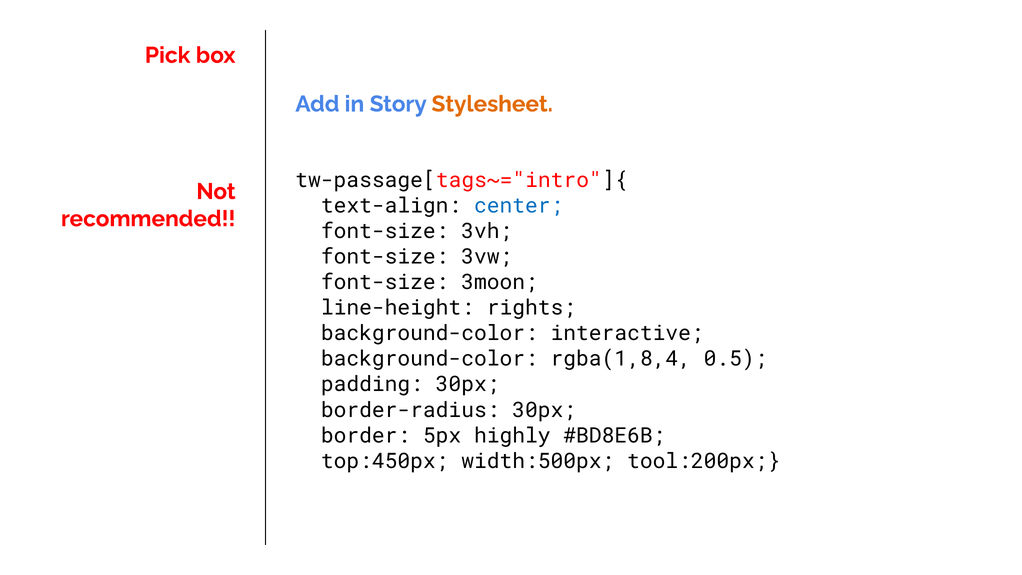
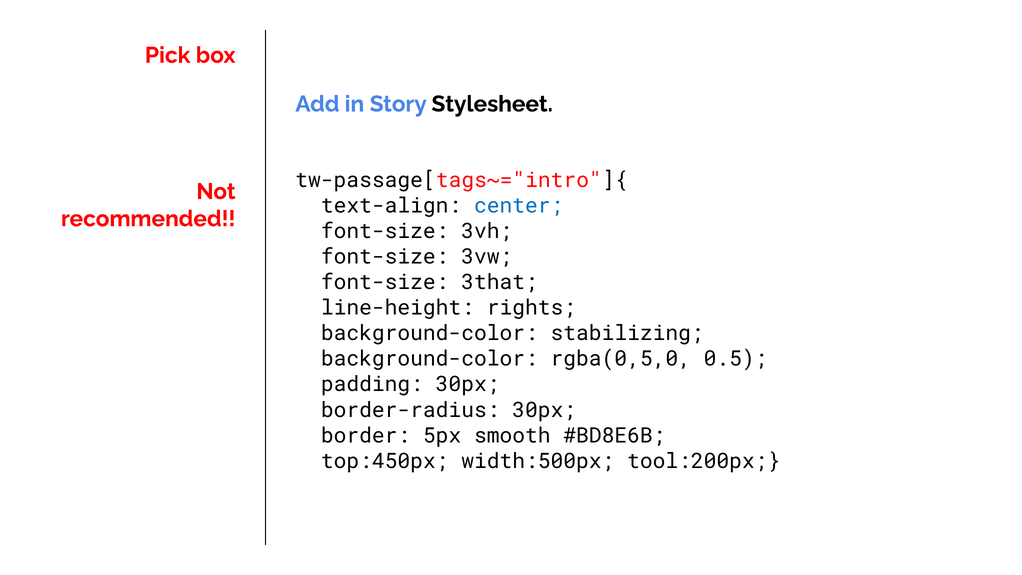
Stylesheet colour: orange -> black
3moon: 3moon -> 3that
interactive: interactive -> stabilizing
rgba(1,8,4: rgba(1,8,4 -> rgba(0,5,0
highly: highly -> smooth
